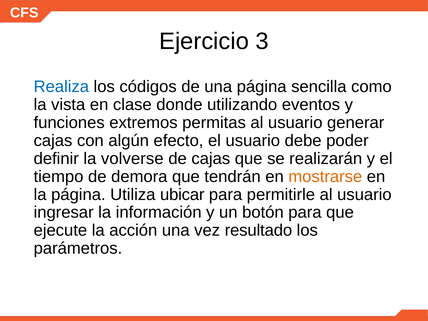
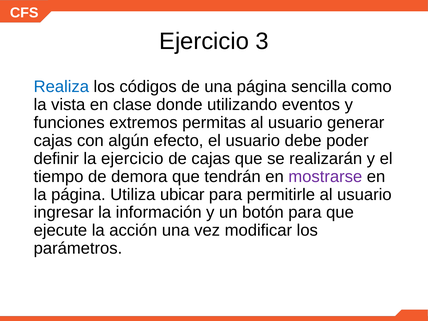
la volverse: volverse -> ejercicio
mostrarse colour: orange -> purple
resultado: resultado -> modificar
